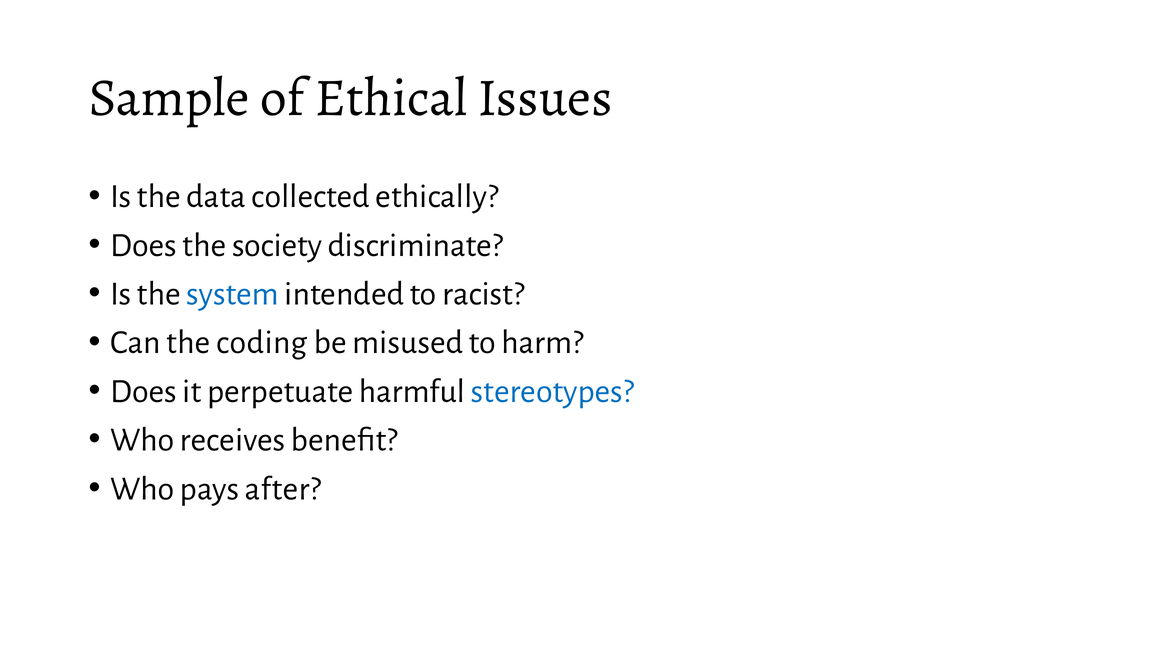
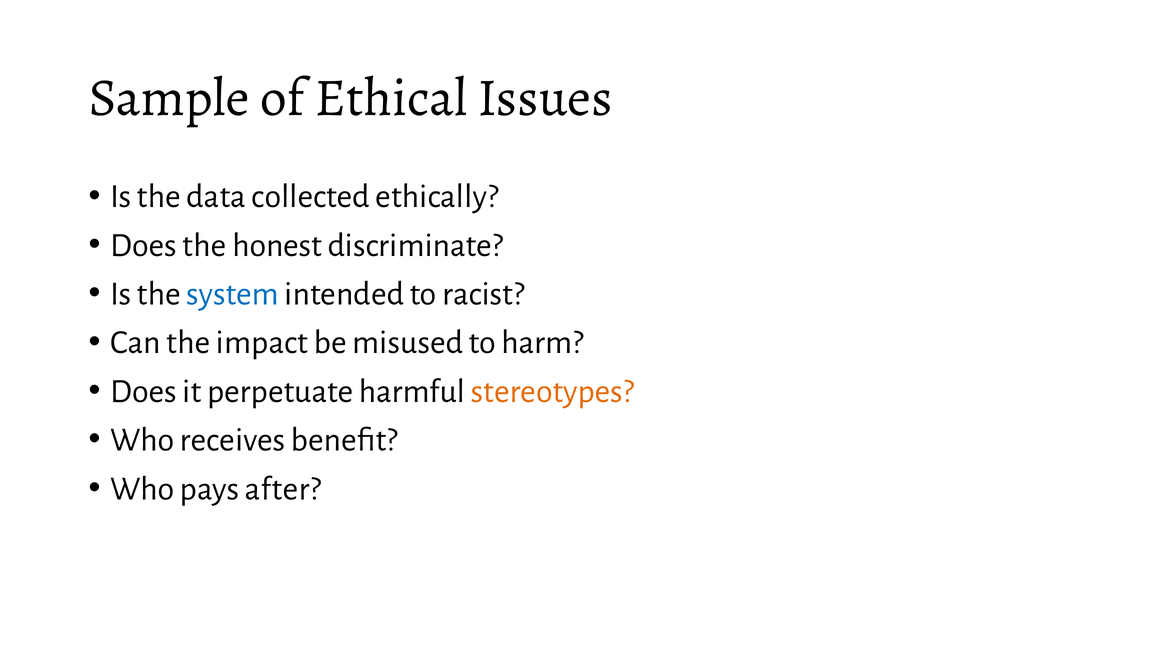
society: society -> honest
coding: coding -> impact
stereotypes colour: blue -> orange
